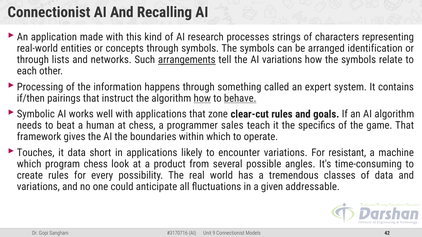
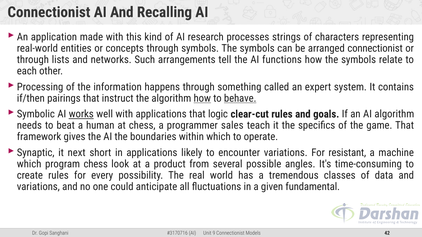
arranged identification: identification -> connectionist
arrangements underline: present -> none
AI variations: variations -> functions
works underline: none -> present
zone: zone -> logic
Touches: Touches -> Synaptic
it data: data -> next
addressable: addressable -> fundamental
